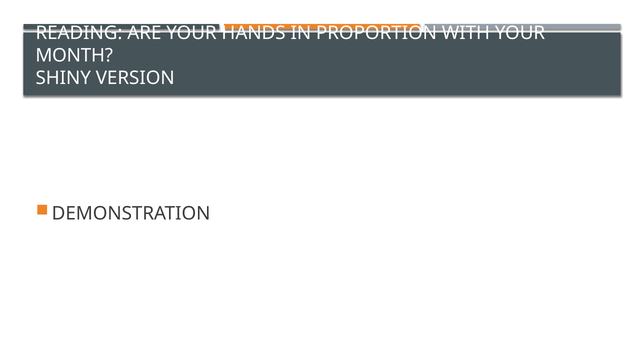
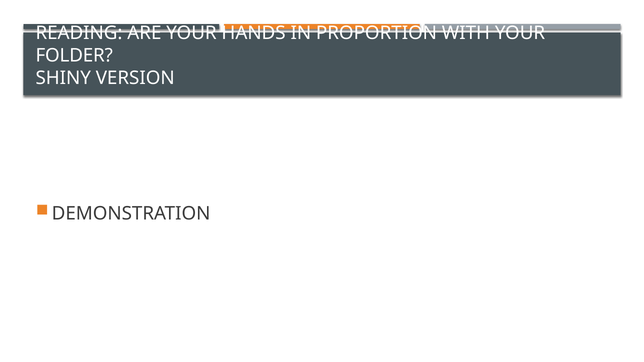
MONTH: MONTH -> FOLDER
